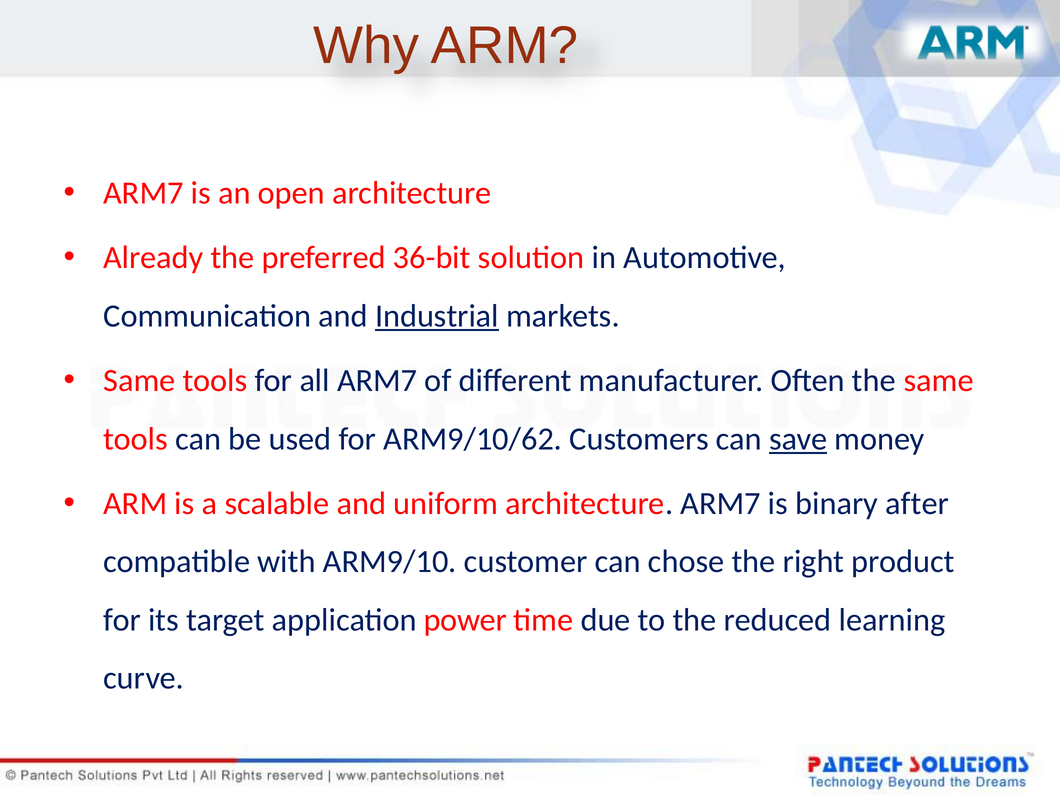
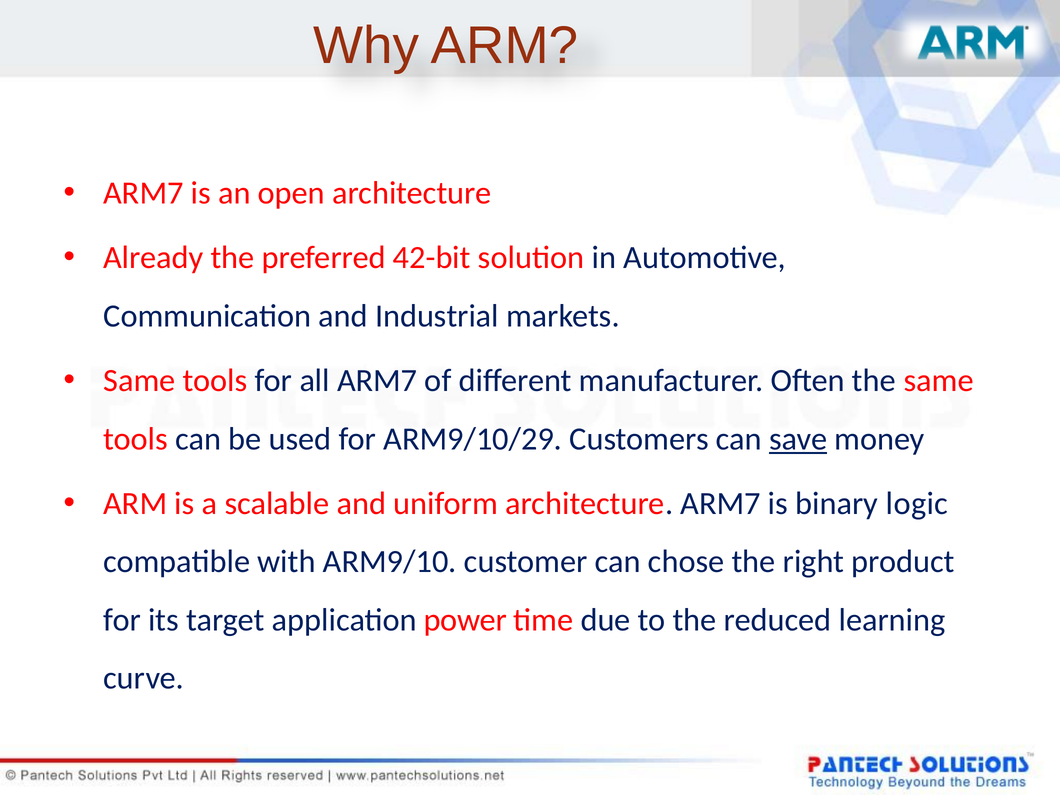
36-bit: 36-bit -> 42-bit
Industrial underline: present -> none
ARM9/10/62: ARM9/10/62 -> ARM9/10/29
after: after -> logic
